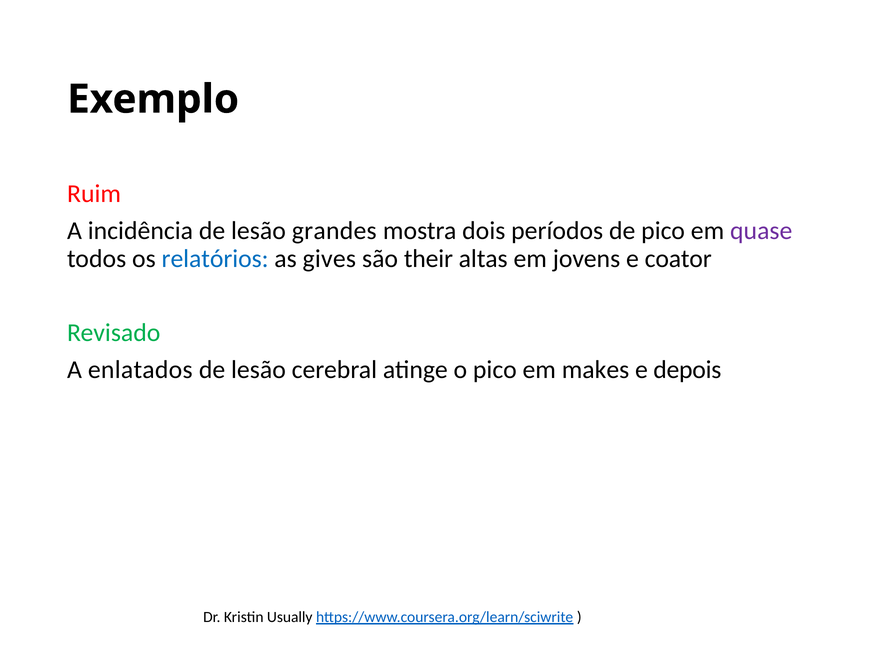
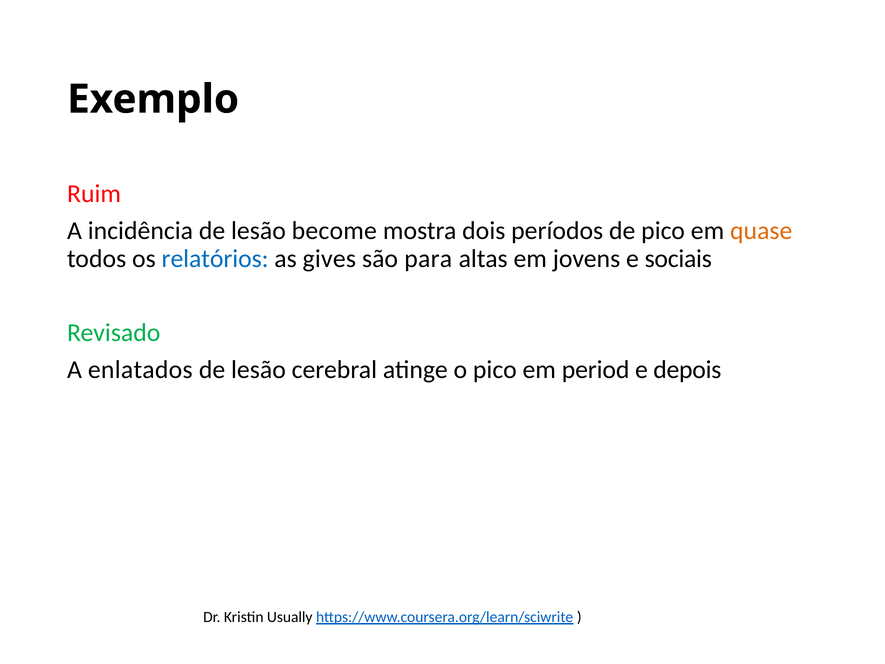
grandes: grandes -> become
quase colour: purple -> orange
their: their -> para
coator: coator -> sociais
makes: makes -> period
